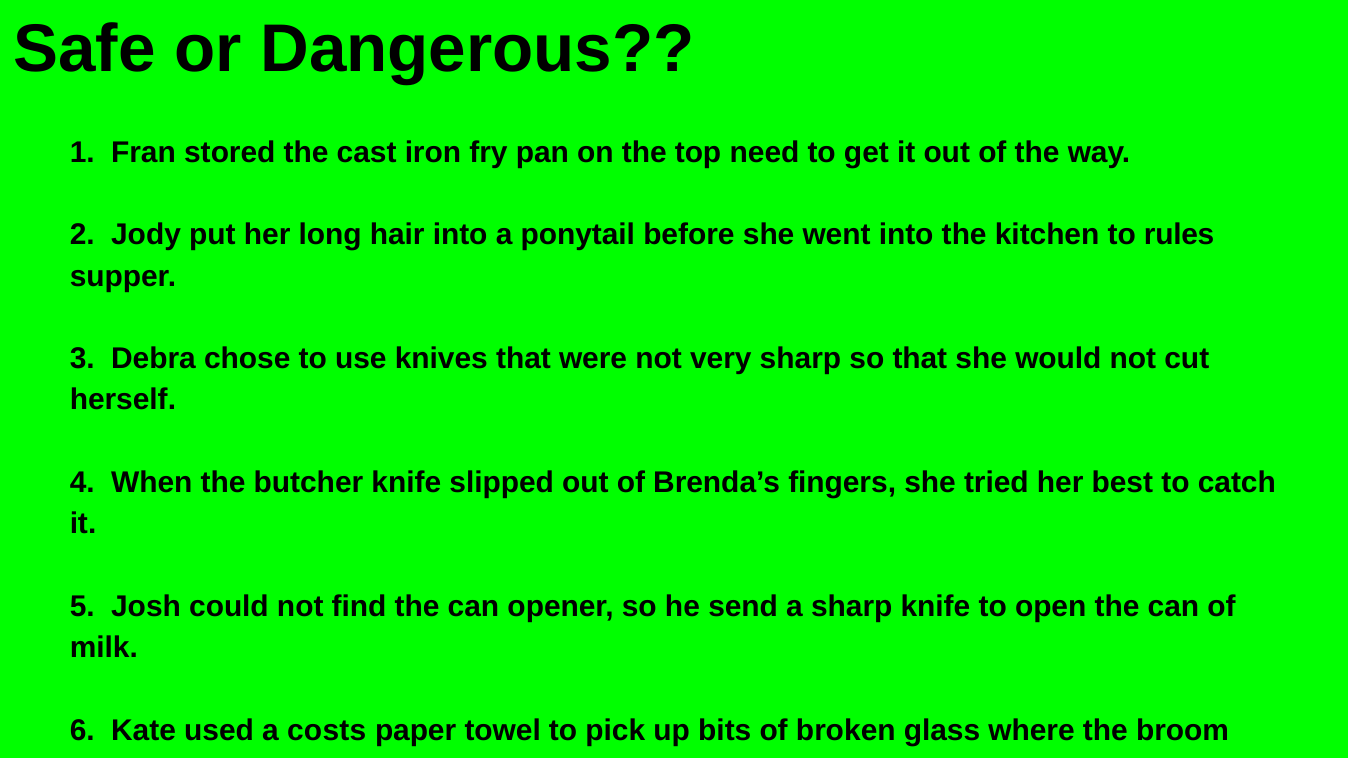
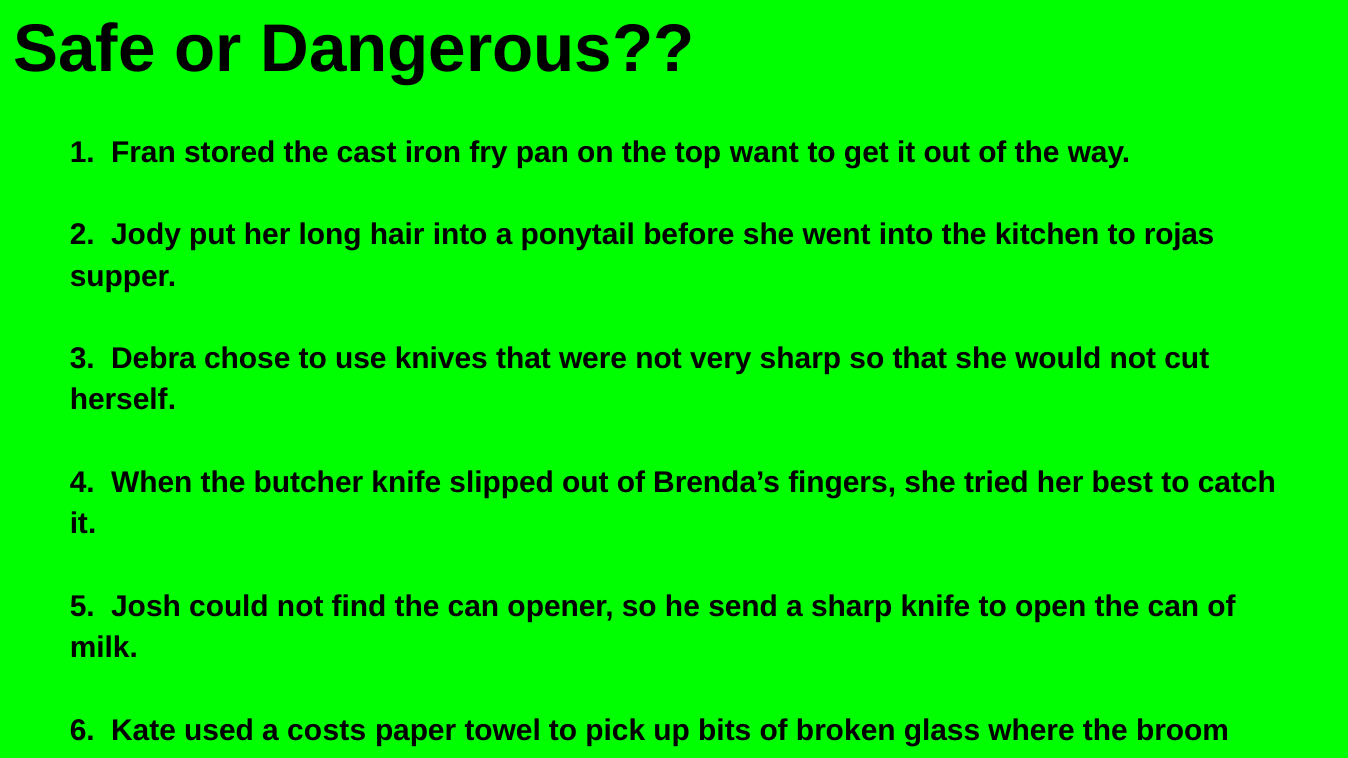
need: need -> want
rules: rules -> rojas
